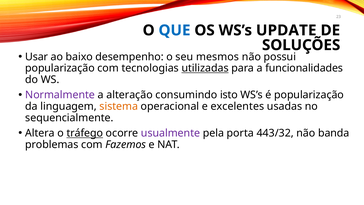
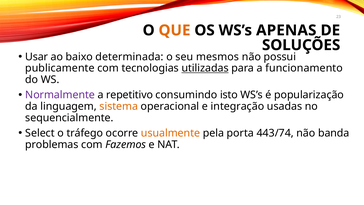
QUE colour: blue -> orange
UPDATE: UPDATE -> APENAS
desempenho: desempenho -> determinada
popularização at (60, 68): popularização -> publicamente
funcionalidades: funcionalidades -> funcionamento
alteração: alteração -> repetitivo
excelentes: excelentes -> integração
Altera: Altera -> Select
tráfego underline: present -> none
usualmente colour: purple -> orange
443/32: 443/32 -> 443/74
